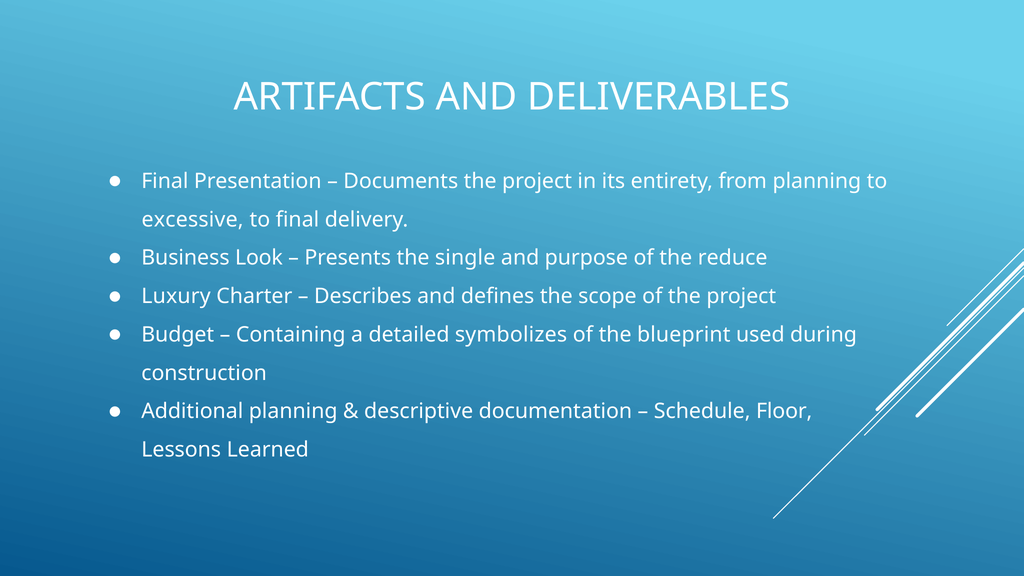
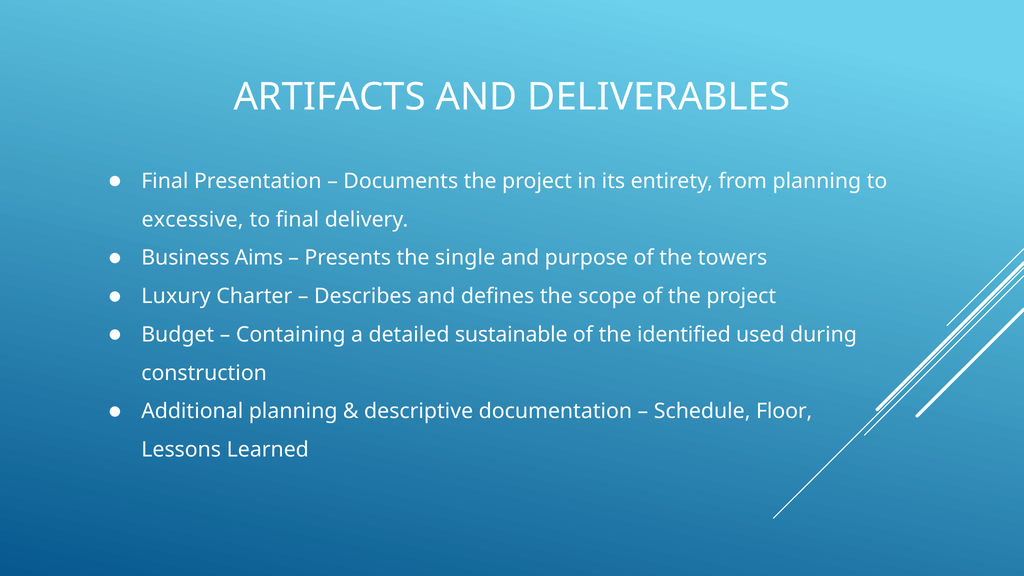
Look: Look -> Aims
reduce: reduce -> towers
symbolizes: symbolizes -> sustainable
blueprint: blueprint -> identified
